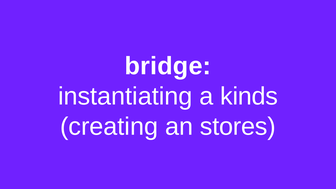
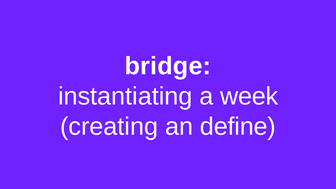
kinds: kinds -> week
stores: stores -> define
